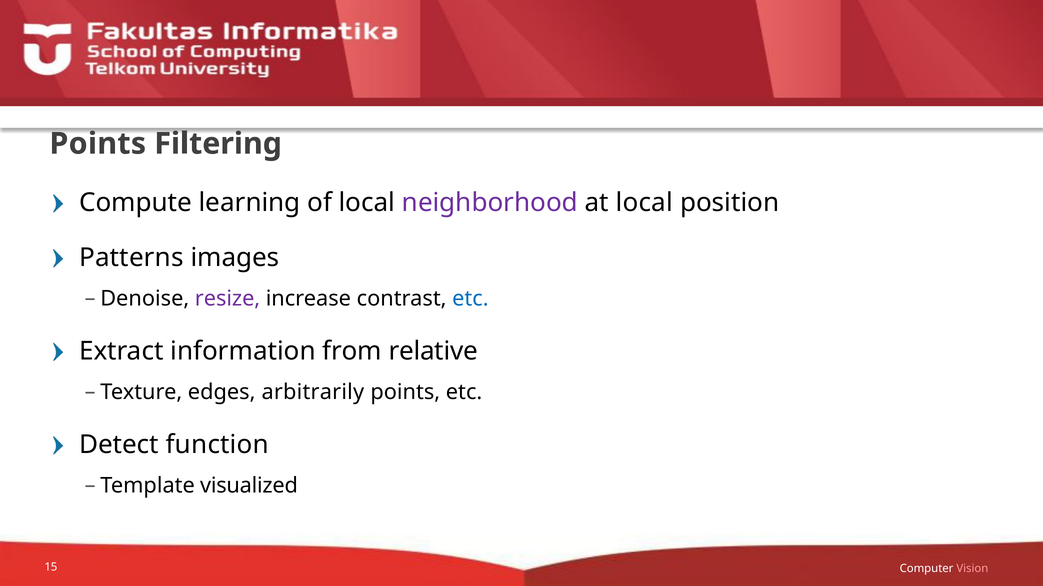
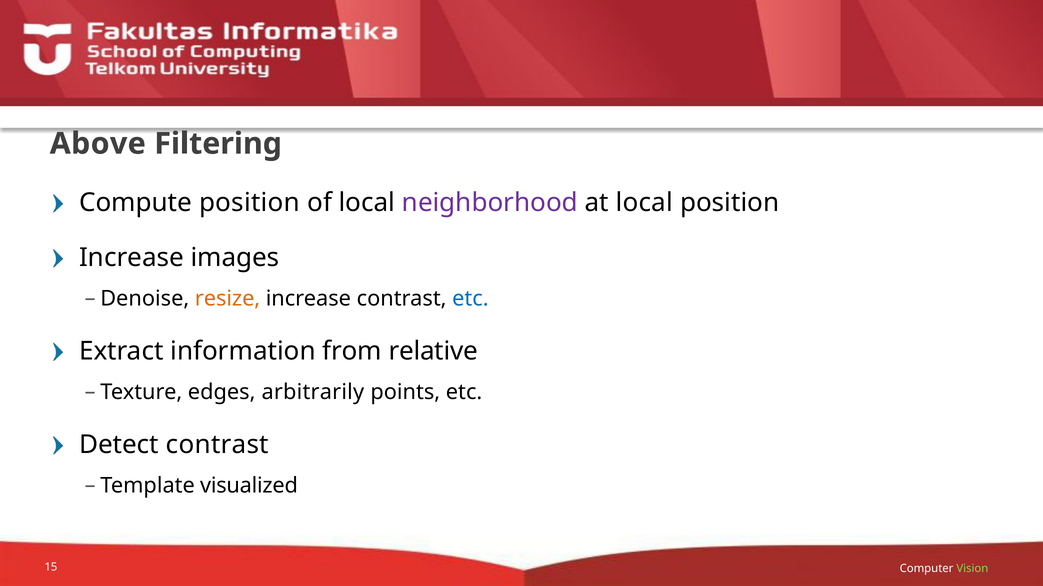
Points at (98, 144): Points -> Above
Compute learning: learning -> position
Patterns at (131, 258): Patterns -> Increase
resize colour: purple -> orange
Detect function: function -> contrast
Vision colour: pink -> light green
